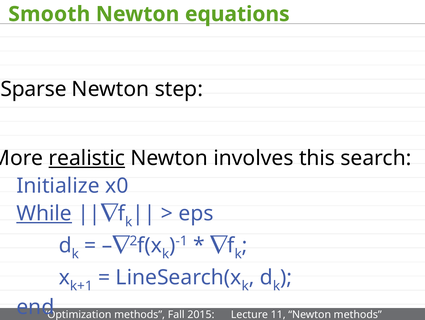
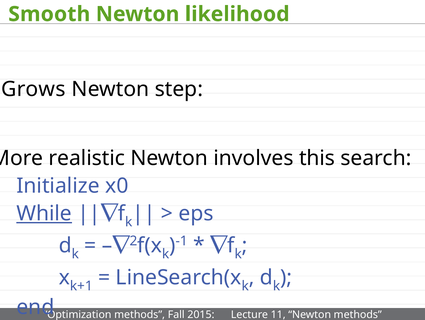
equations: equations -> likelihood
Sparse: Sparse -> Grows
realistic underline: present -> none
